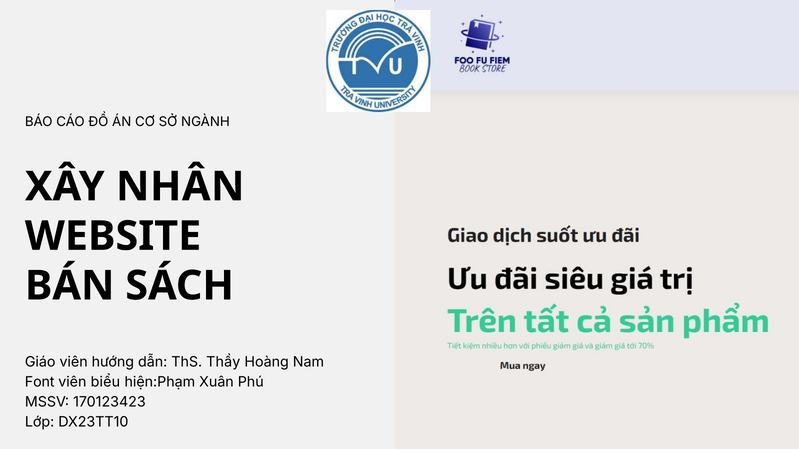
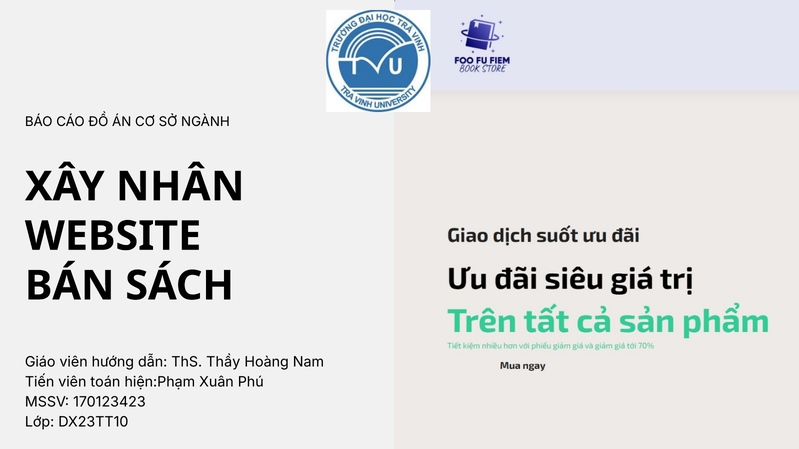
Font: Font -> Tiến
biểu: biểu -> toán
